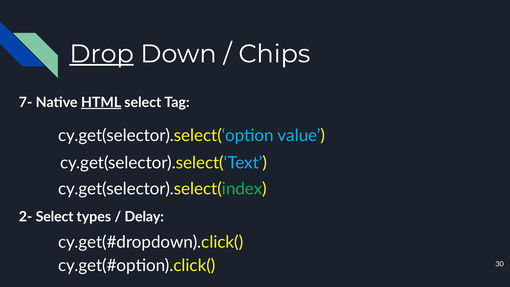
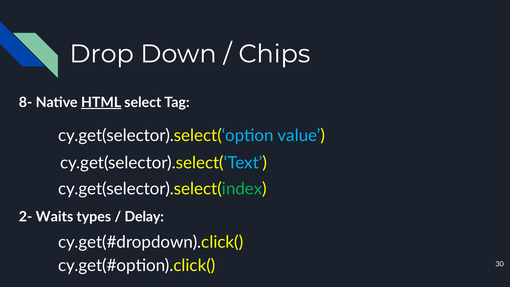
Drop underline: present -> none
7-: 7- -> 8-
2- Select: Select -> Waits
